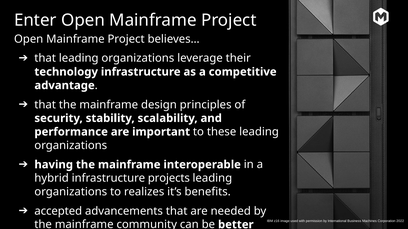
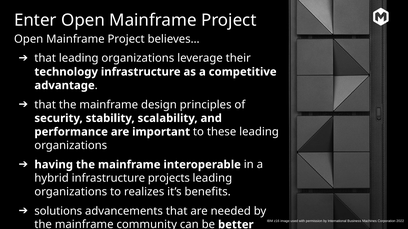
accepted: accepted -> solutions
